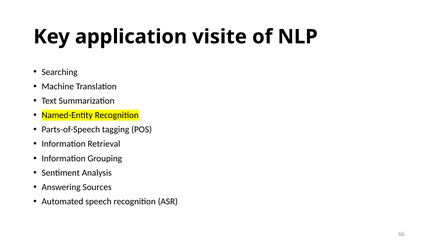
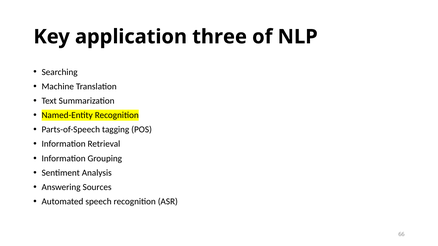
visite: visite -> three
